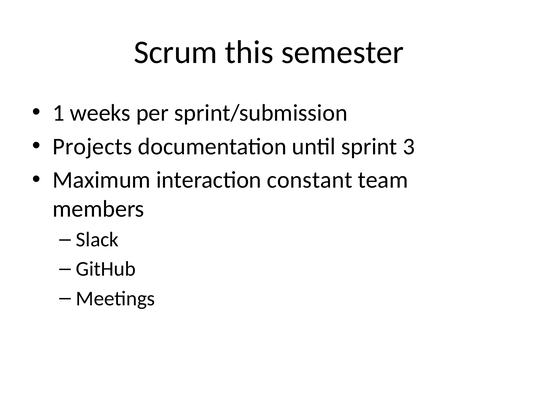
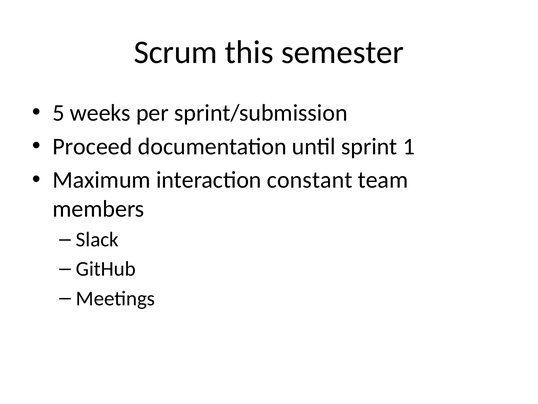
1: 1 -> 5
Projects: Projects -> Proceed
3: 3 -> 1
